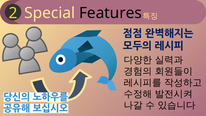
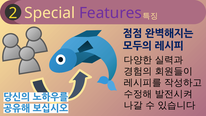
Features colour: black -> purple
